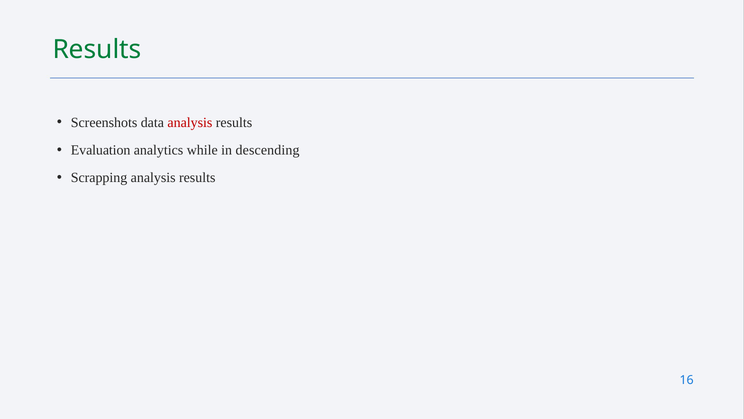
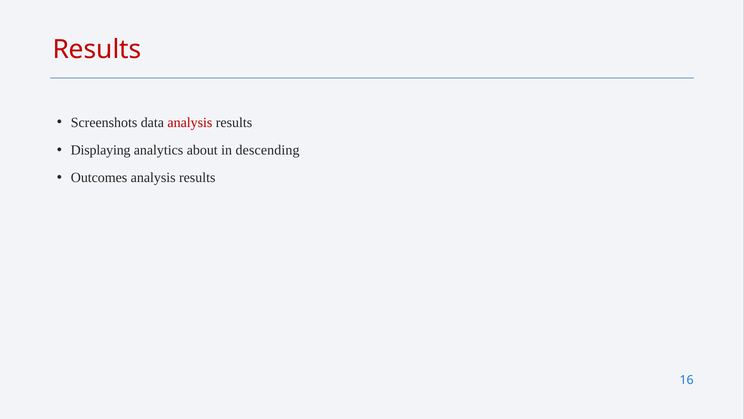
Results at (97, 50) colour: green -> red
Evaluation: Evaluation -> Displaying
while: while -> about
Scrapping: Scrapping -> Outcomes
